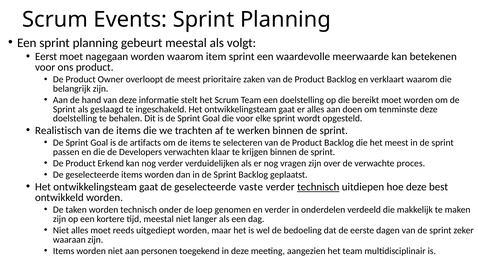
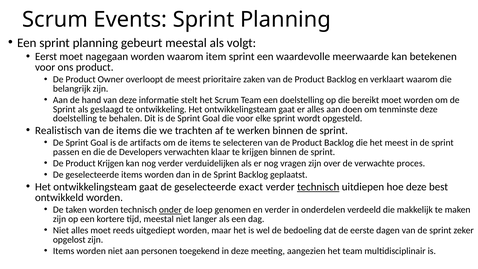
ingeschakeld: ingeschakeld -> ontwikkeling
Product Erkend: Erkend -> Krijgen
vaste: vaste -> exact
onder underline: none -> present
waaraan: waaraan -> opgelost
